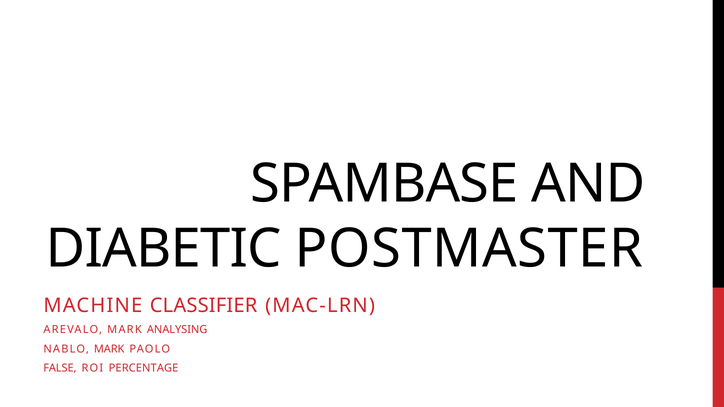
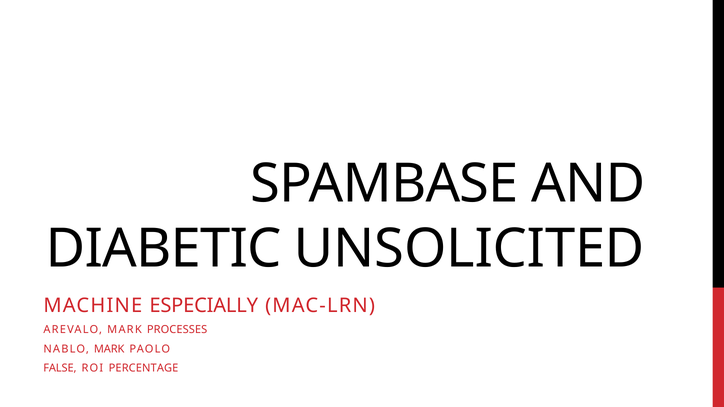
POSTMASTER: POSTMASTER -> UNSOLICITED
CLASSIFIER: CLASSIFIER -> ESPECIALLY
ANALYSING: ANALYSING -> PROCESSES
